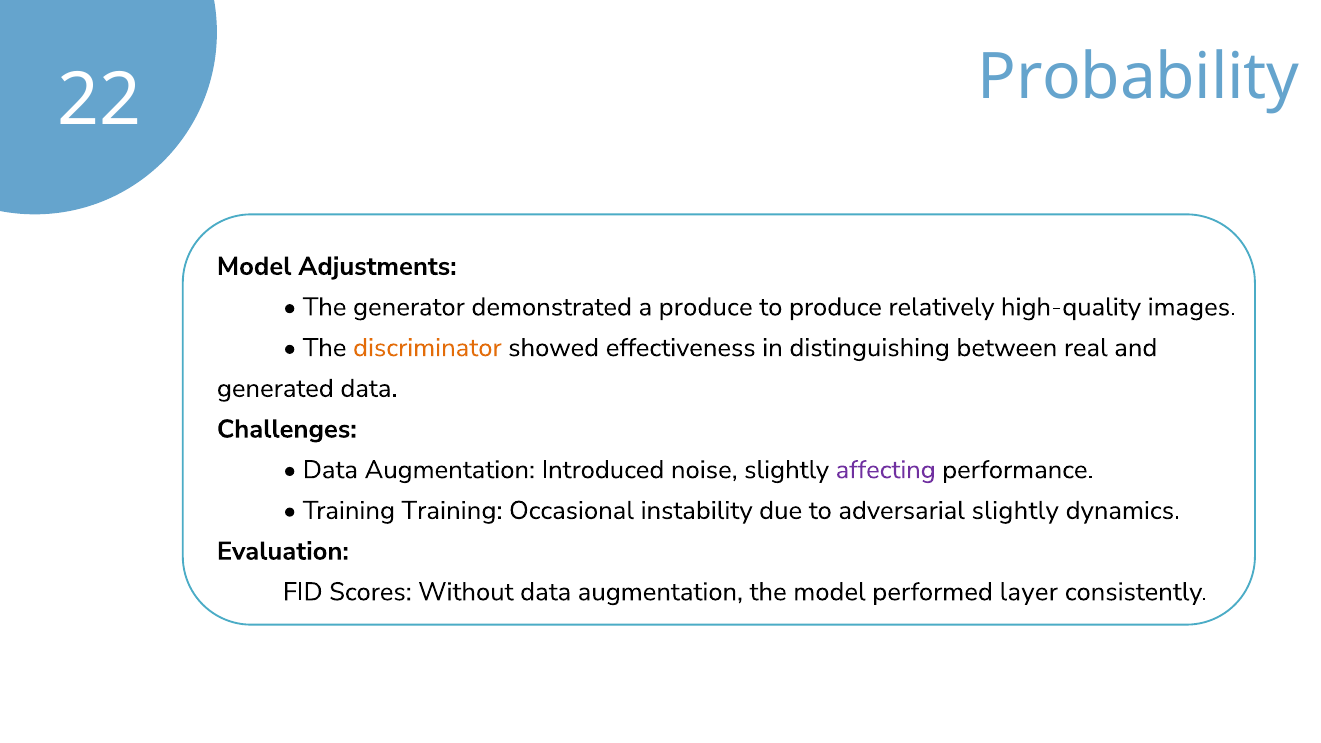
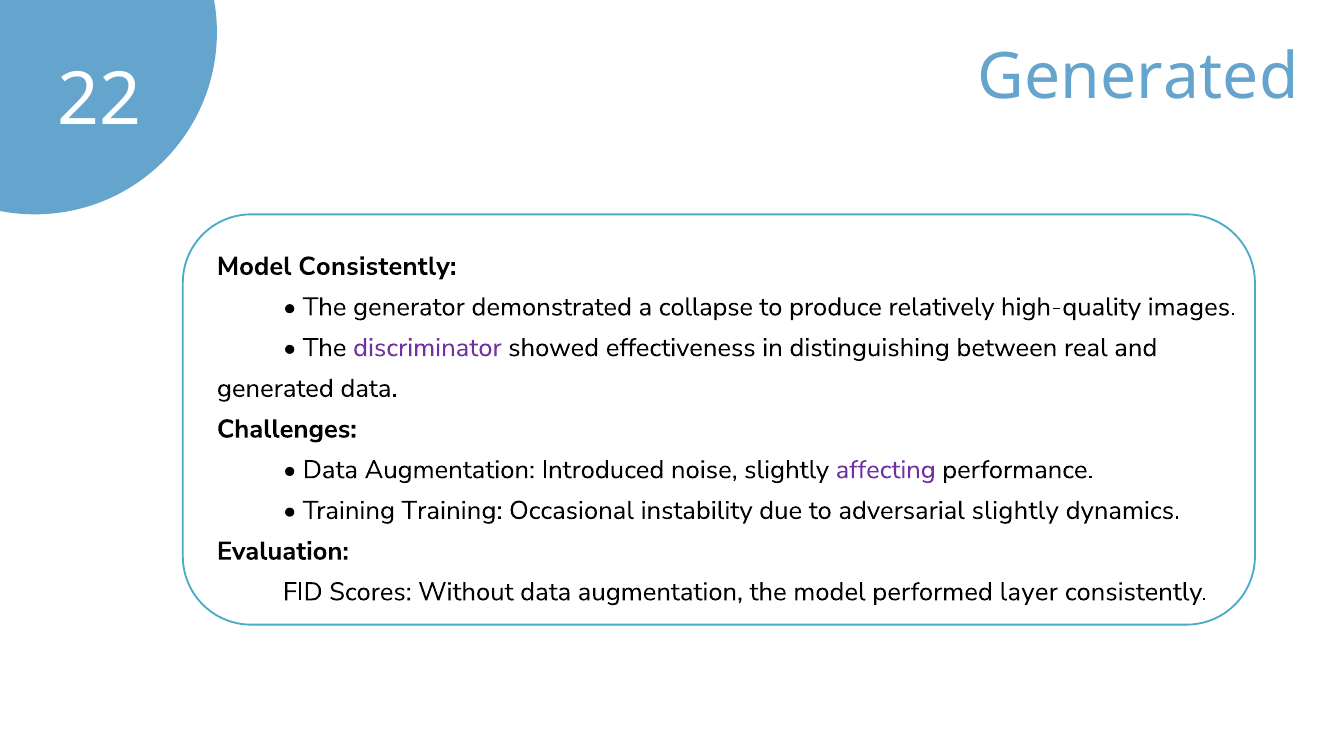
Probability at (1138, 77): Probability -> Generated
Model Adjustments: Adjustments -> Consistently
a produce: produce -> collapse
discriminator colour: orange -> purple
